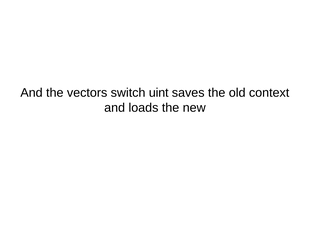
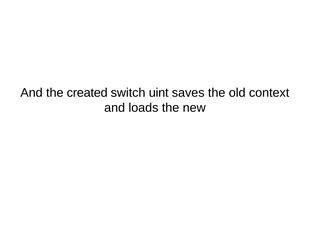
vectors: vectors -> created
